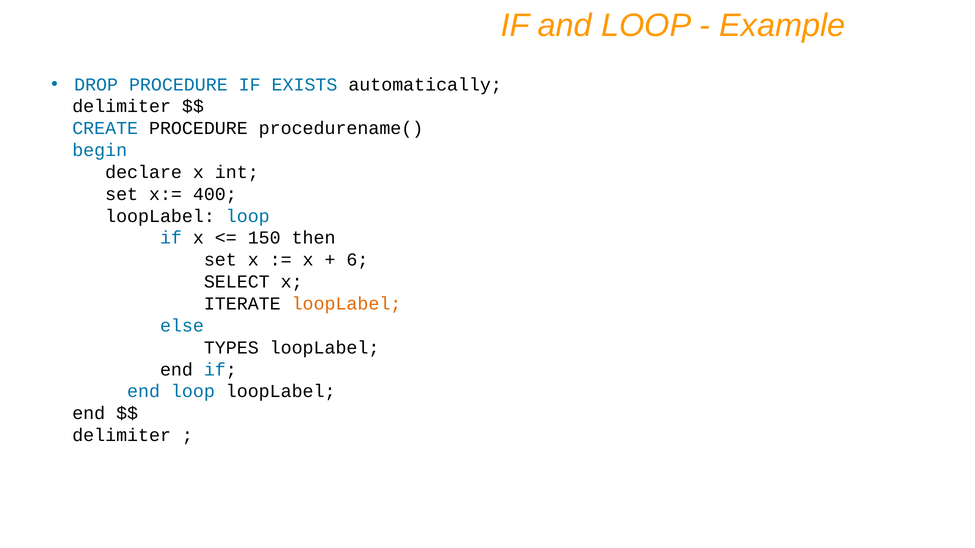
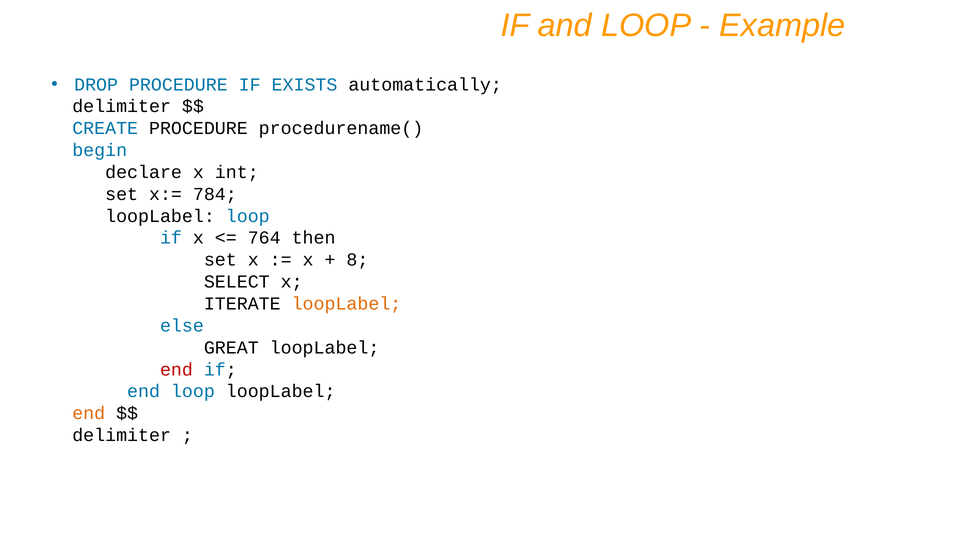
400: 400 -> 784
150: 150 -> 764
6: 6 -> 8
TYPES: TYPES -> GREAT
end at (176, 370) colour: black -> red
end at (89, 414) colour: black -> orange
